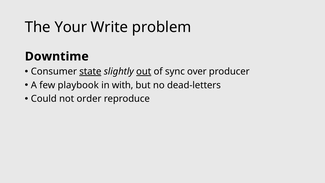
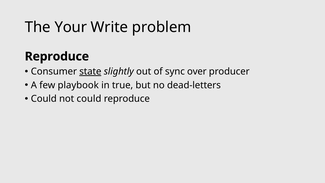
Downtime at (57, 56): Downtime -> Reproduce
out underline: present -> none
with: with -> true
not order: order -> could
